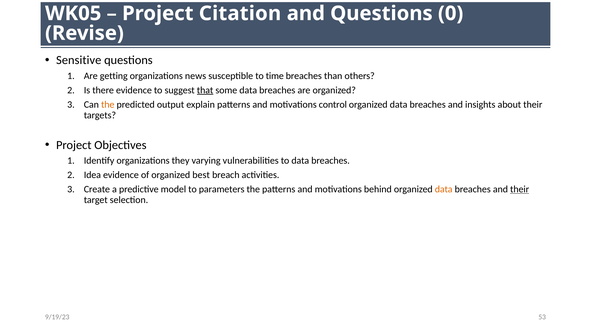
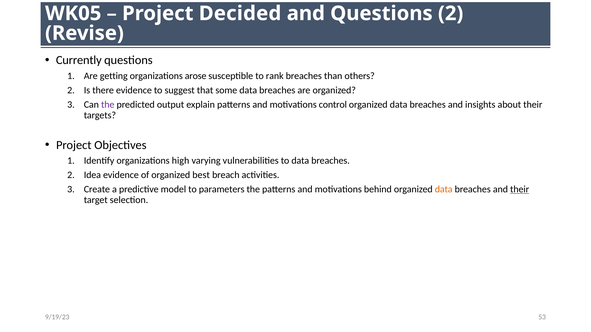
Citation: Citation -> Decided
Questions 0: 0 -> 2
Sensitive: Sensitive -> Currently
news: news -> arose
time: time -> rank
that underline: present -> none
the at (108, 105) colour: orange -> purple
they: they -> high
